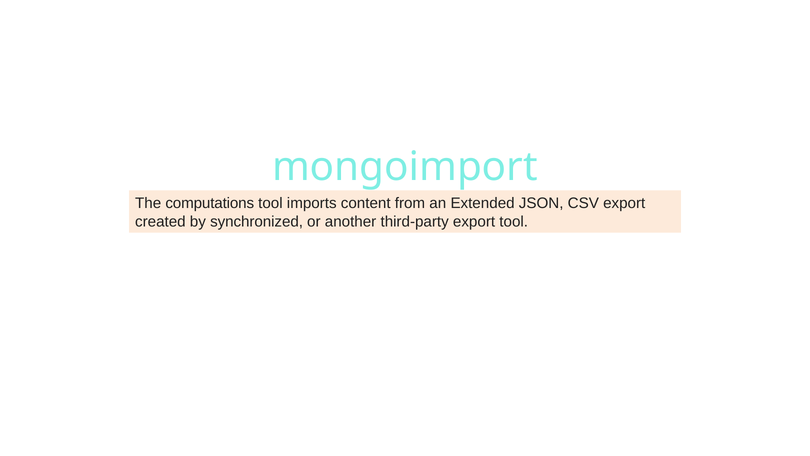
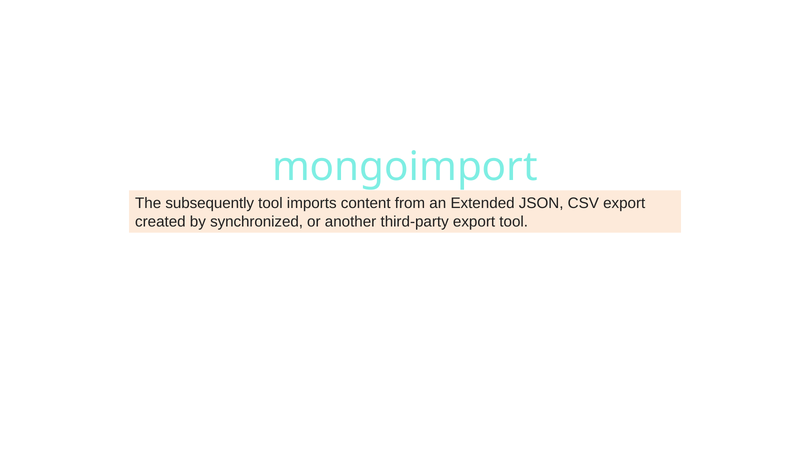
computations: computations -> subsequently
